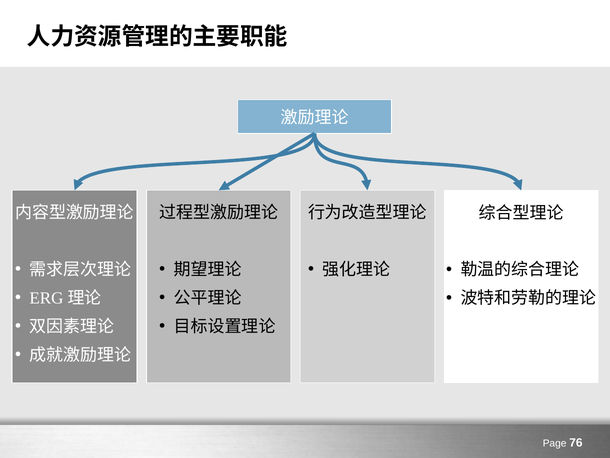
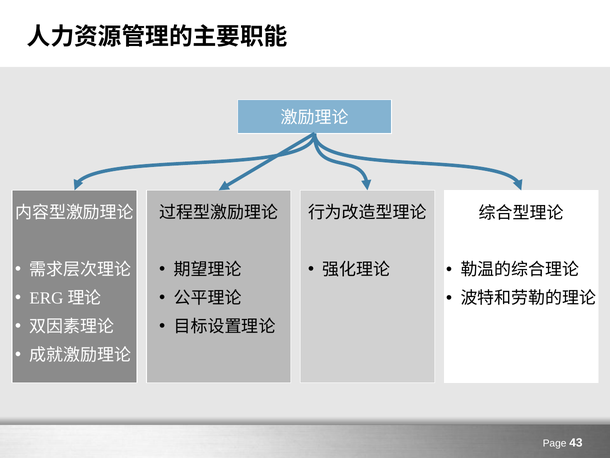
76: 76 -> 43
